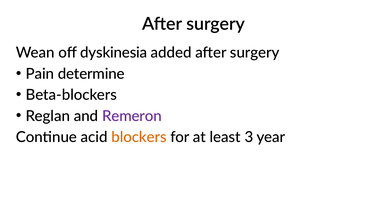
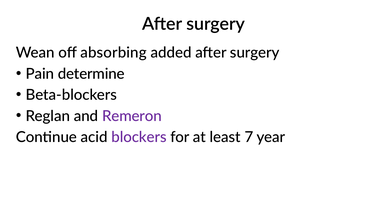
dyskinesia: dyskinesia -> absorbing
blockers colour: orange -> purple
3: 3 -> 7
